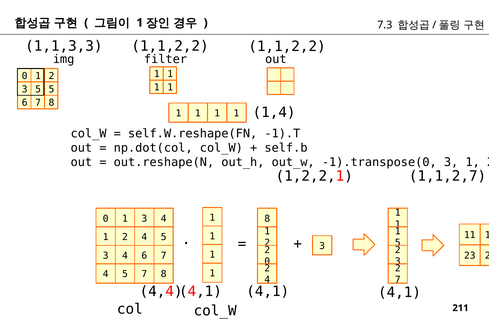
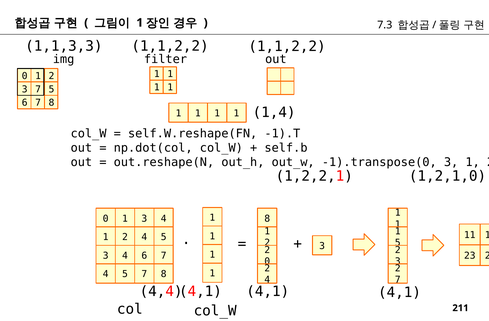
3 5: 5 -> 7
1,1,2,7: 1,1,2,7 -> 1,2,1,0
